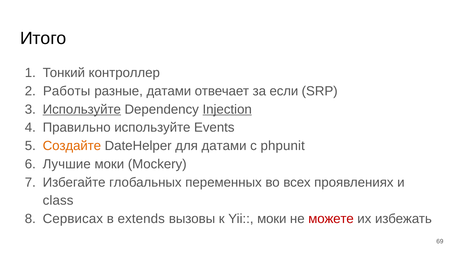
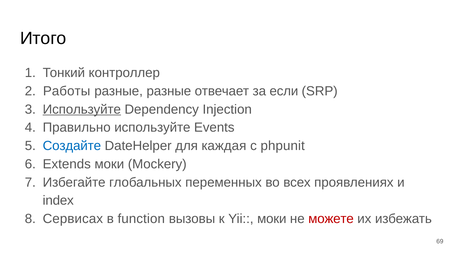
разные датами: датами -> разные
Injection underline: present -> none
Создайте colour: orange -> blue
для датами: датами -> каждая
Лучшие: Лучшие -> Extends
class: class -> index
extends: extends -> function
